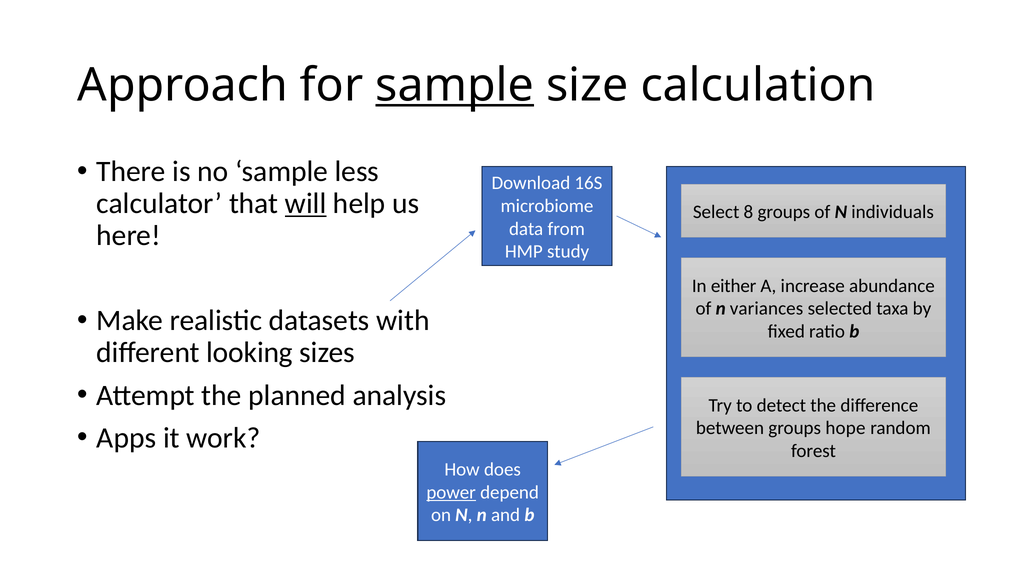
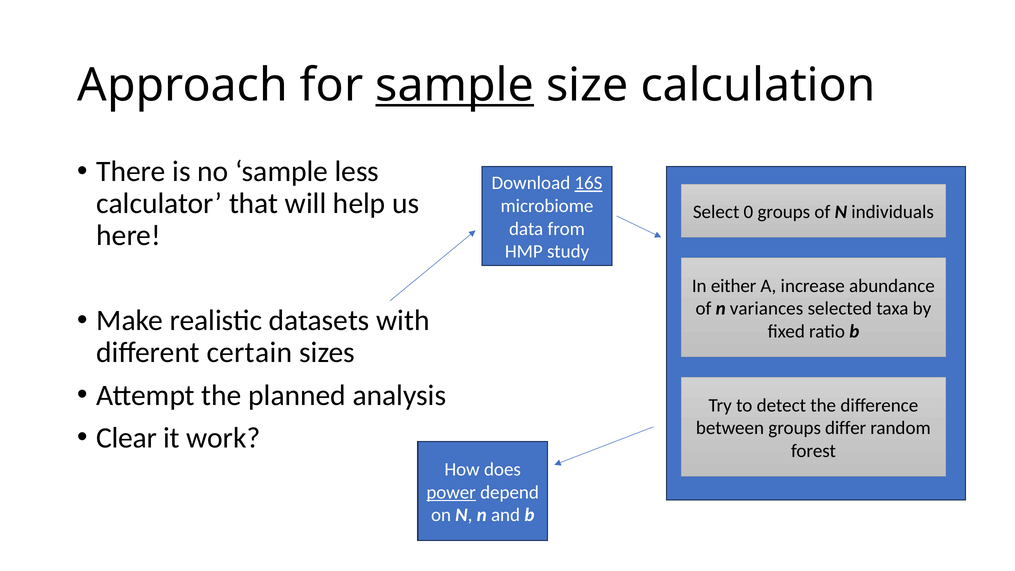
16S underline: none -> present
will underline: present -> none
8: 8 -> 0
looking: looking -> certain
hope: hope -> differ
Apps: Apps -> Clear
